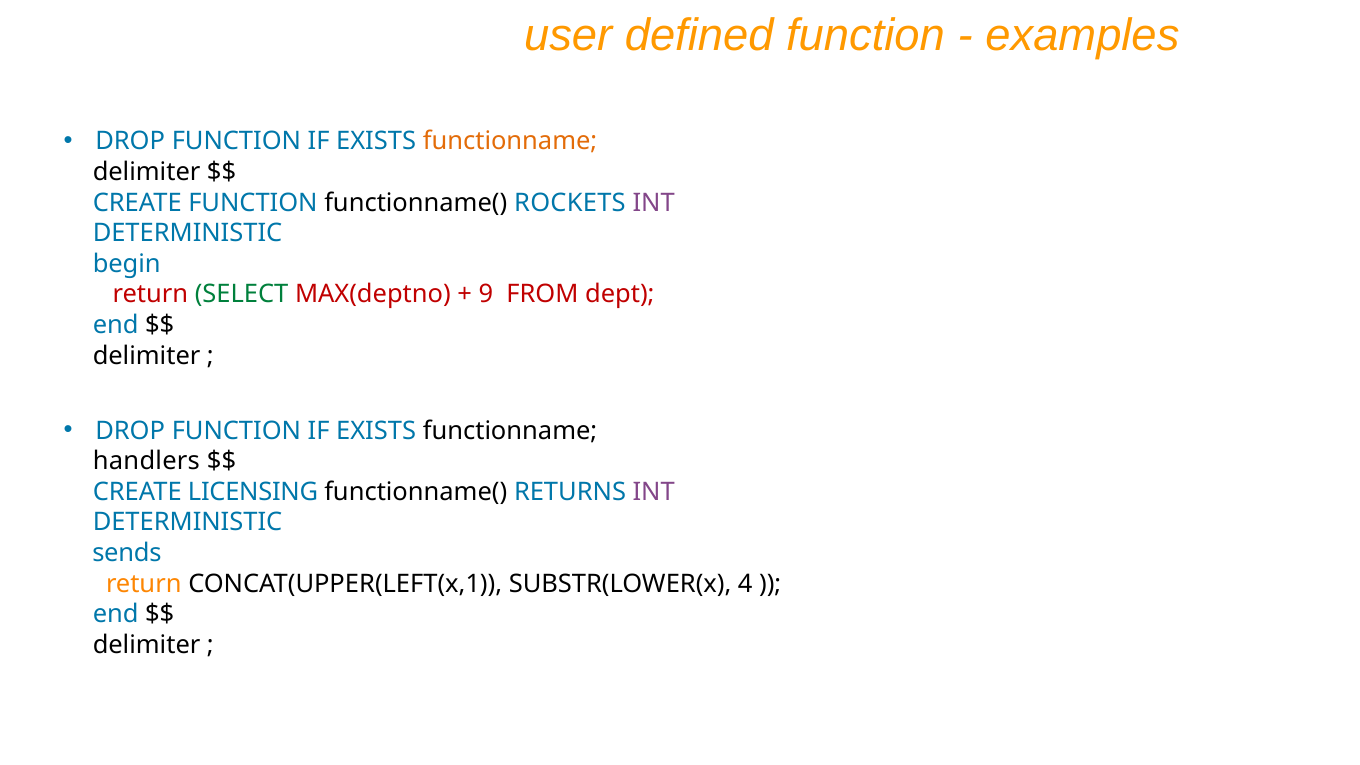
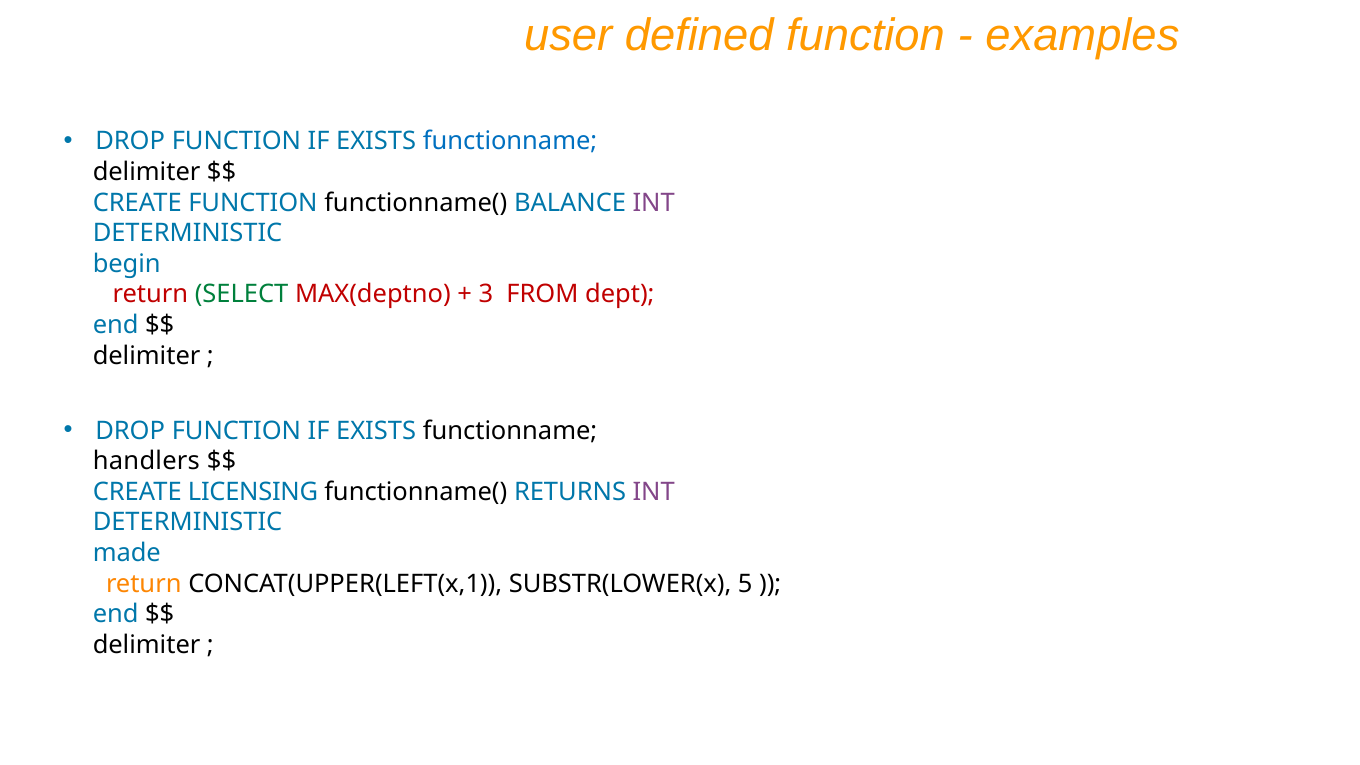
functionname at (510, 141) colour: orange -> blue
ROCKETS: ROCKETS -> BALANCE
9: 9 -> 3
sends: sends -> made
4: 4 -> 5
